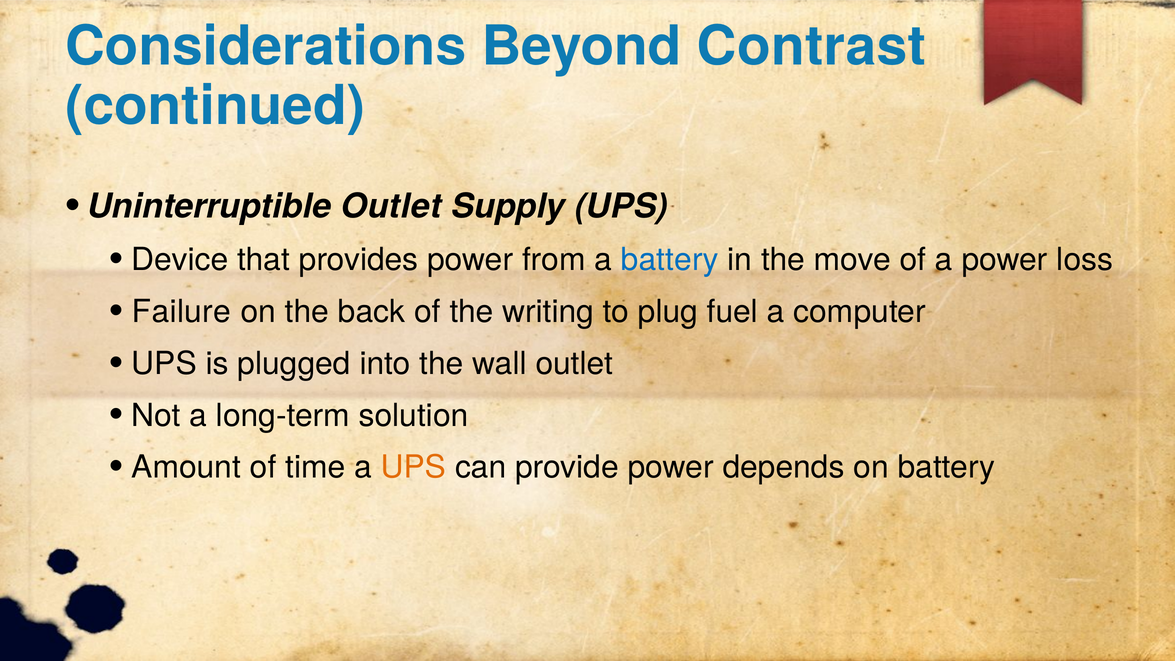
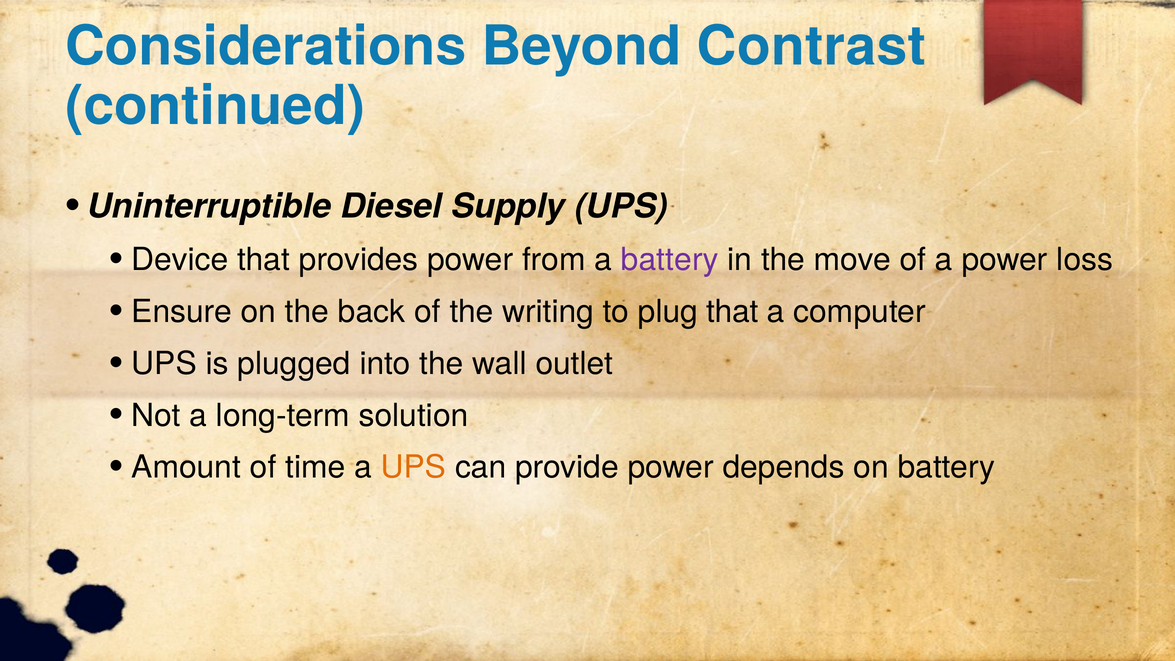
Uninterruptible Outlet: Outlet -> Diesel
battery at (670, 260) colour: blue -> purple
Failure: Failure -> Ensure
plug fuel: fuel -> that
